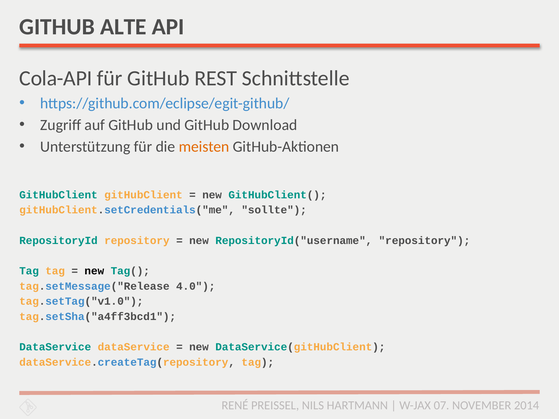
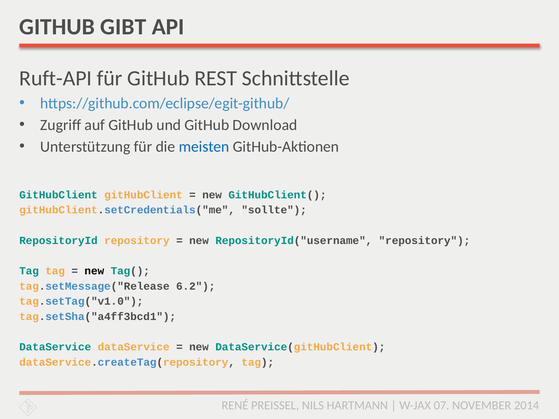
ALTE: ALTE -> GIBT
Cola-API: Cola-API -> Ruft-API
meisten colour: orange -> blue
4.0: 4.0 -> 6.2
